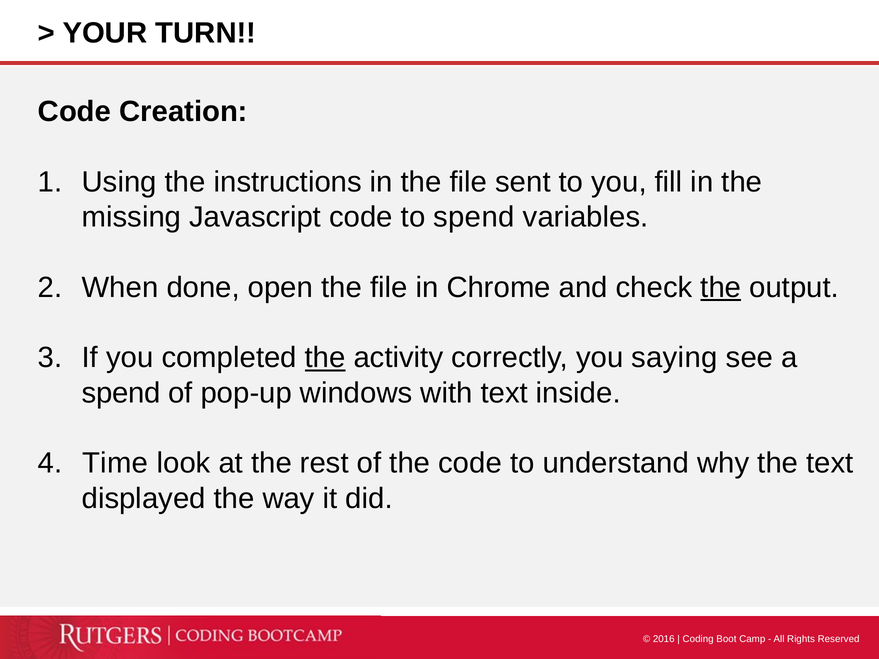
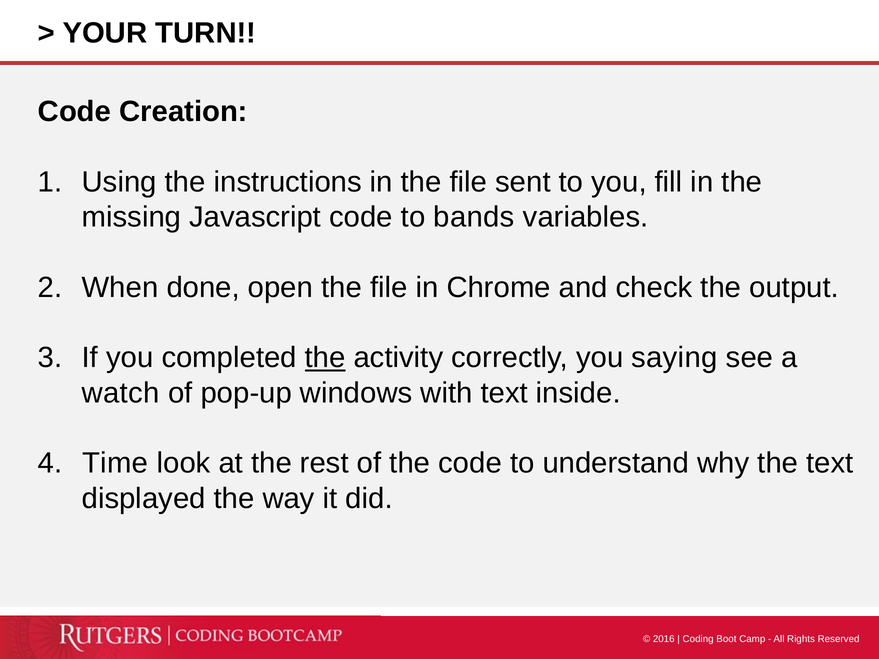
to spend: spend -> bands
the at (721, 288) underline: present -> none
spend at (121, 393): spend -> watch
